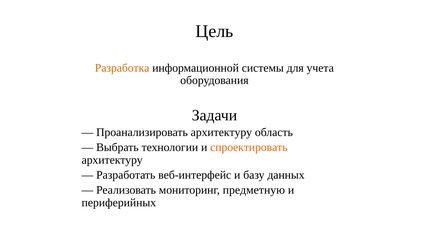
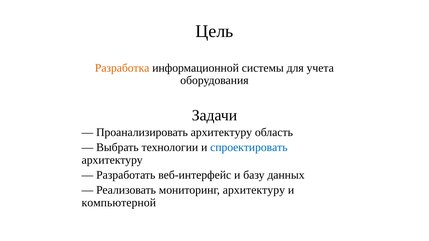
спроектировать colour: orange -> blue
мониторинг предметную: предметную -> архитектуру
периферийных: периферийных -> компьютерной
